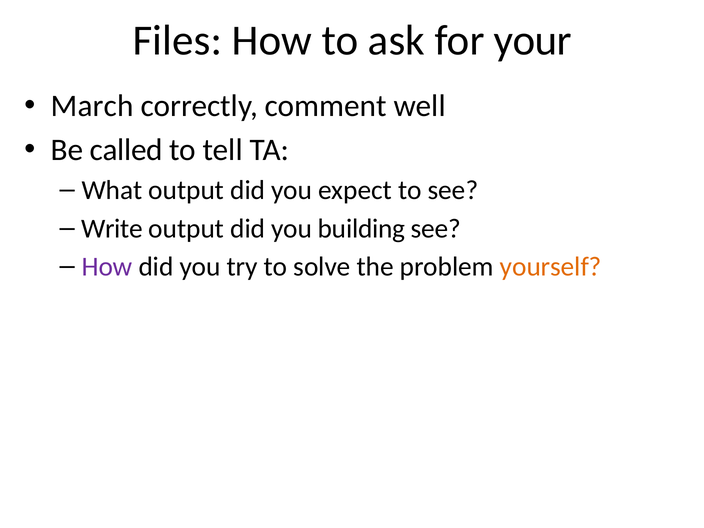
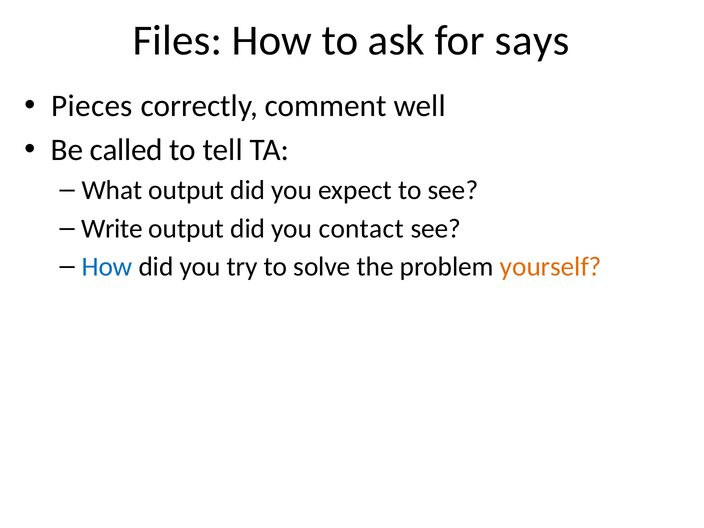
your: your -> says
March: March -> Pieces
building: building -> contact
How at (107, 267) colour: purple -> blue
